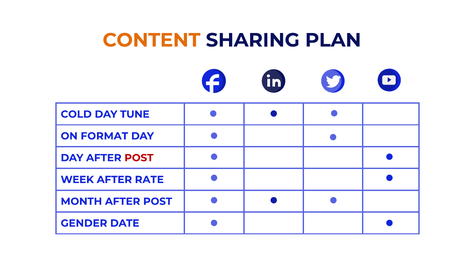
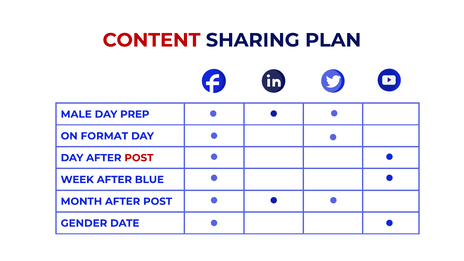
CONTENT colour: orange -> red
COLD: COLD -> MALE
TUNE: TUNE -> PREP
RATE: RATE -> BLUE
